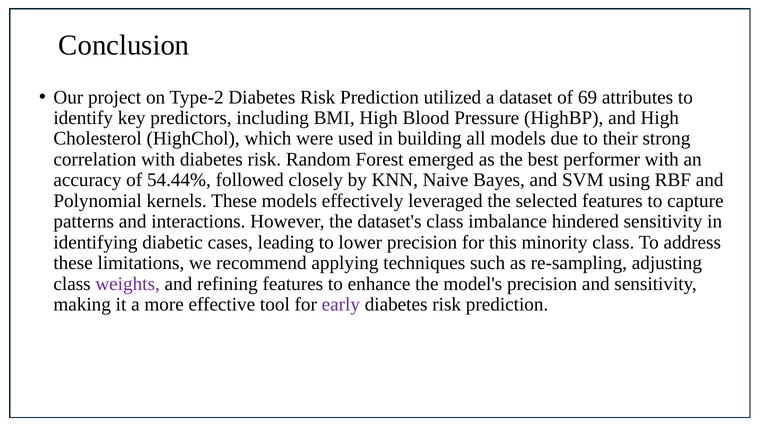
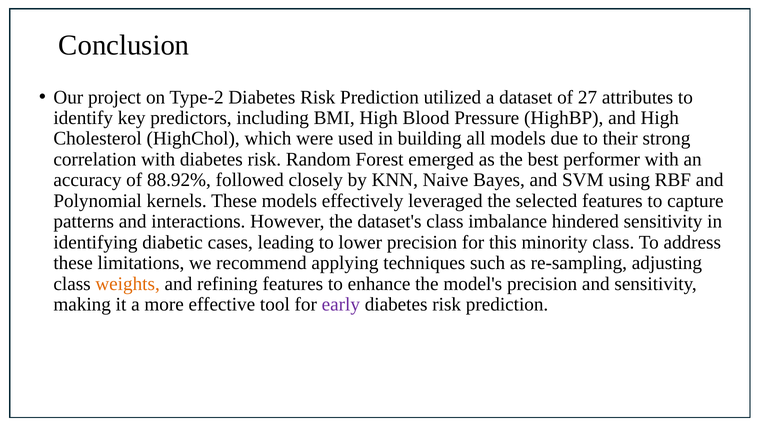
69: 69 -> 27
54.44%: 54.44% -> 88.92%
weights colour: purple -> orange
